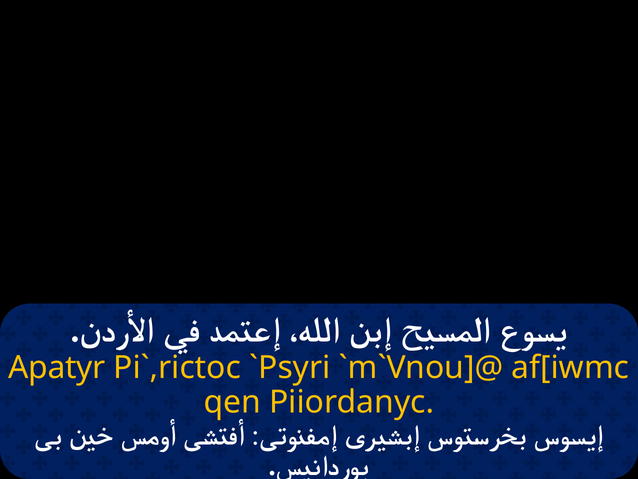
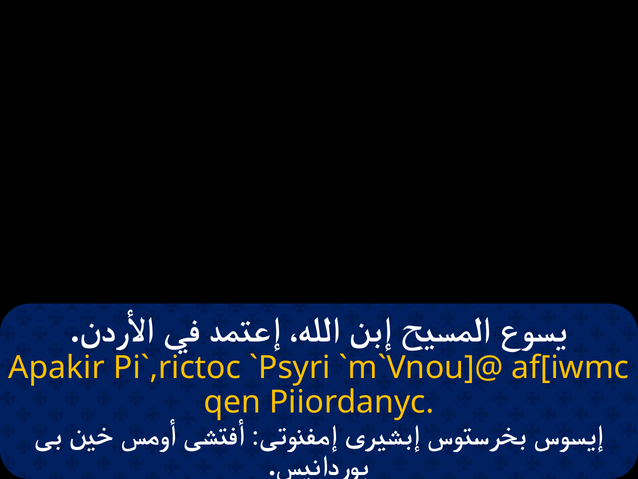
Apatyr: Apatyr -> Apakir
